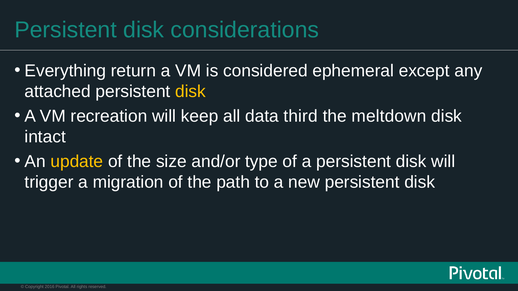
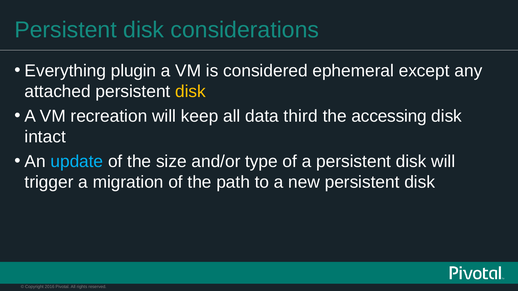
return: return -> plugin
meltdown: meltdown -> accessing
update colour: yellow -> light blue
